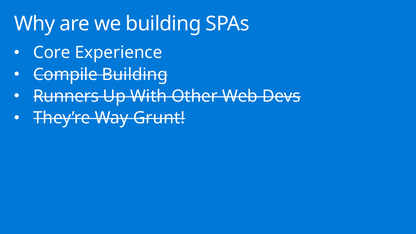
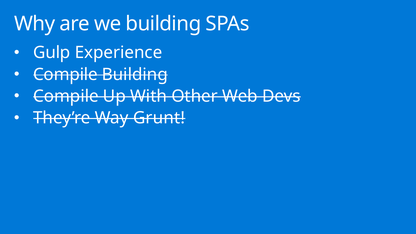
Core: Core -> Gulp
Runners at (66, 96): Runners -> Compile
